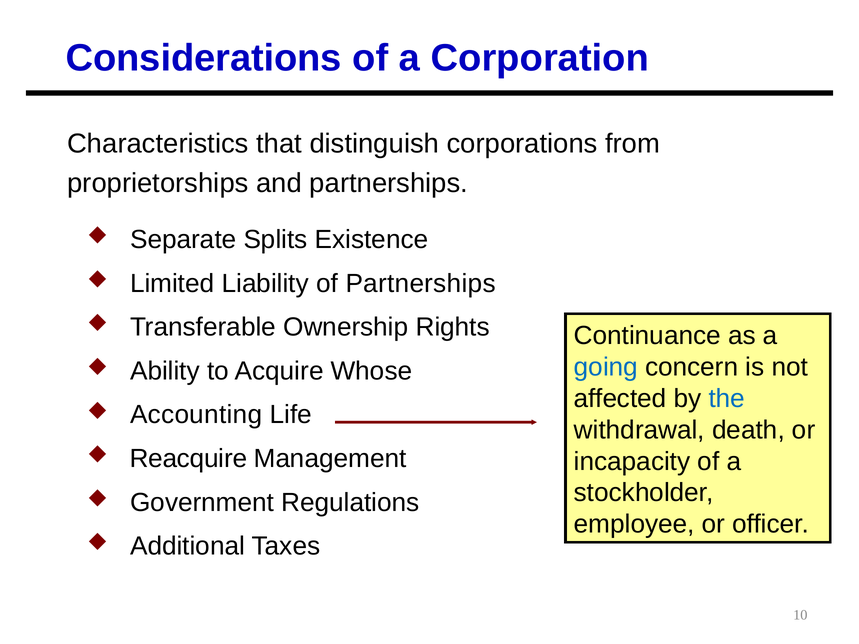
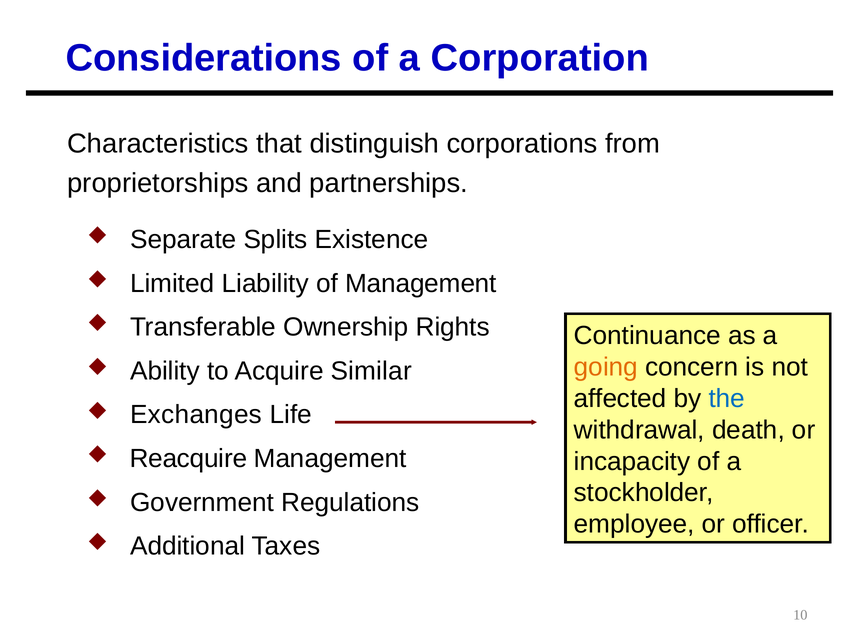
of Partnerships: Partnerships -> Management
going colour: blue -> orange
Whose: Whose -> Similar
Accounting: Accounting -> Exchanges
